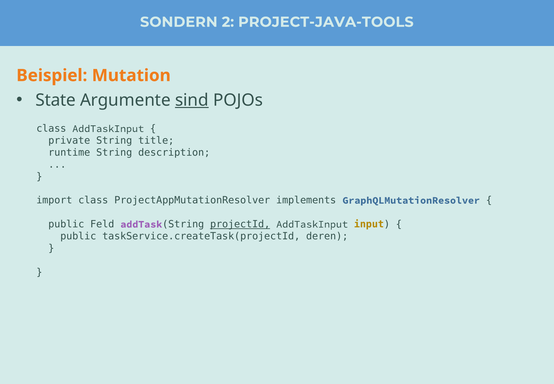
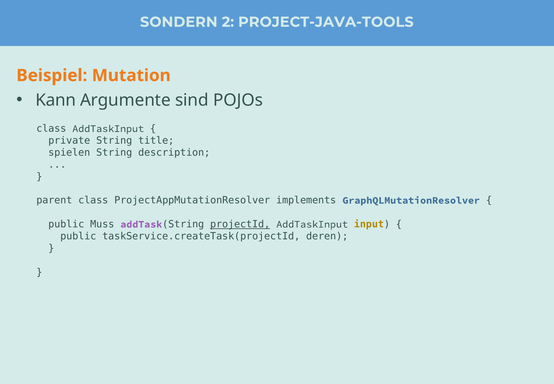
State: State -> Kann
sind underline: present -> none
runtime: runtime -> spielen
import: import -> parent
Feld: Feld -> Muss
